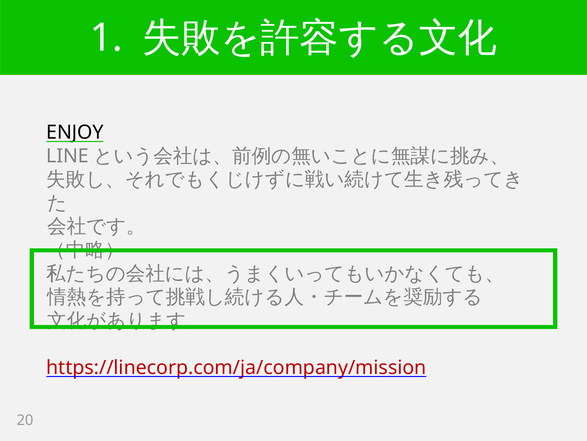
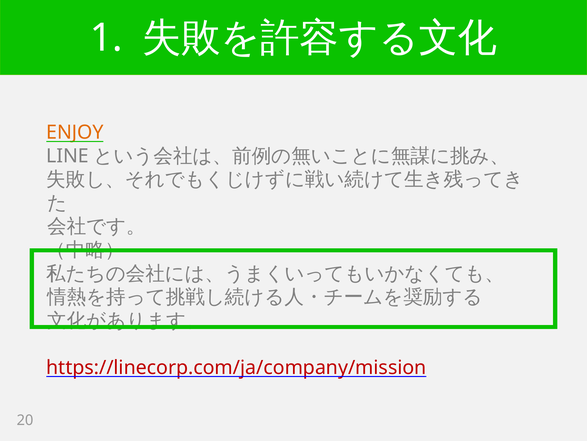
ENJOY colour: black -> orange
